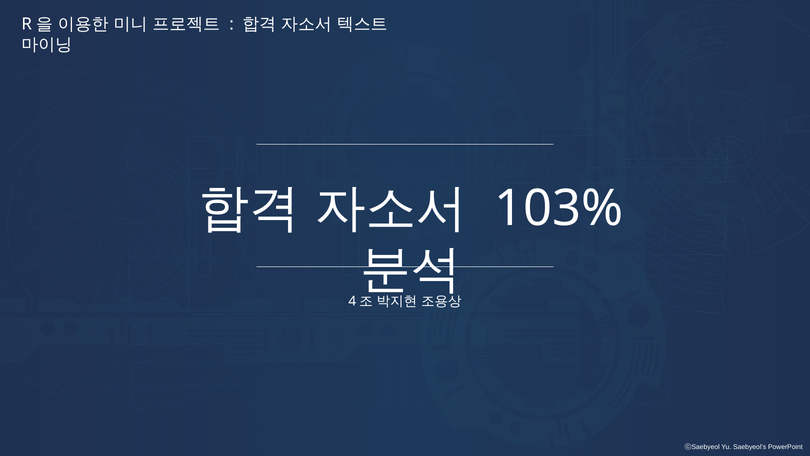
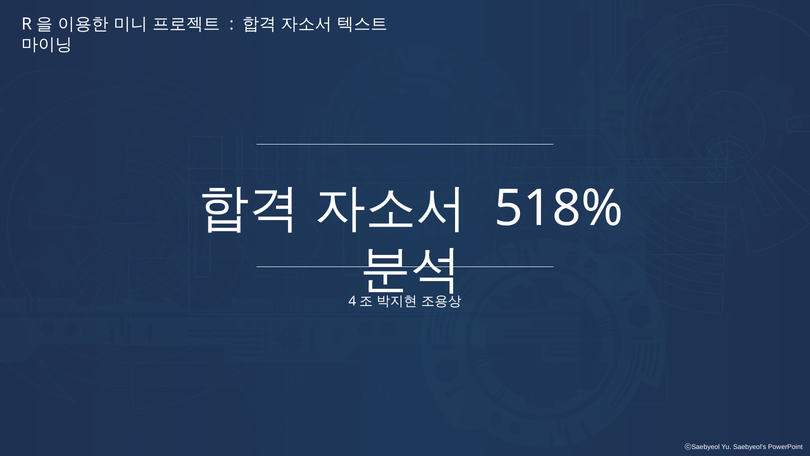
103%: 103% -> 518%
